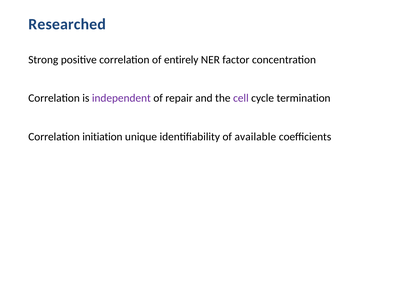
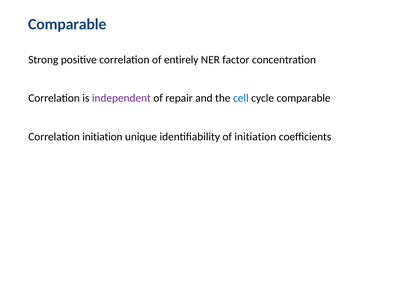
Researched at (67, 24): Researched -> Comparable
cell colour: purple -> blue
cycle termination: termination -> comparable
of available: available -> initiation
